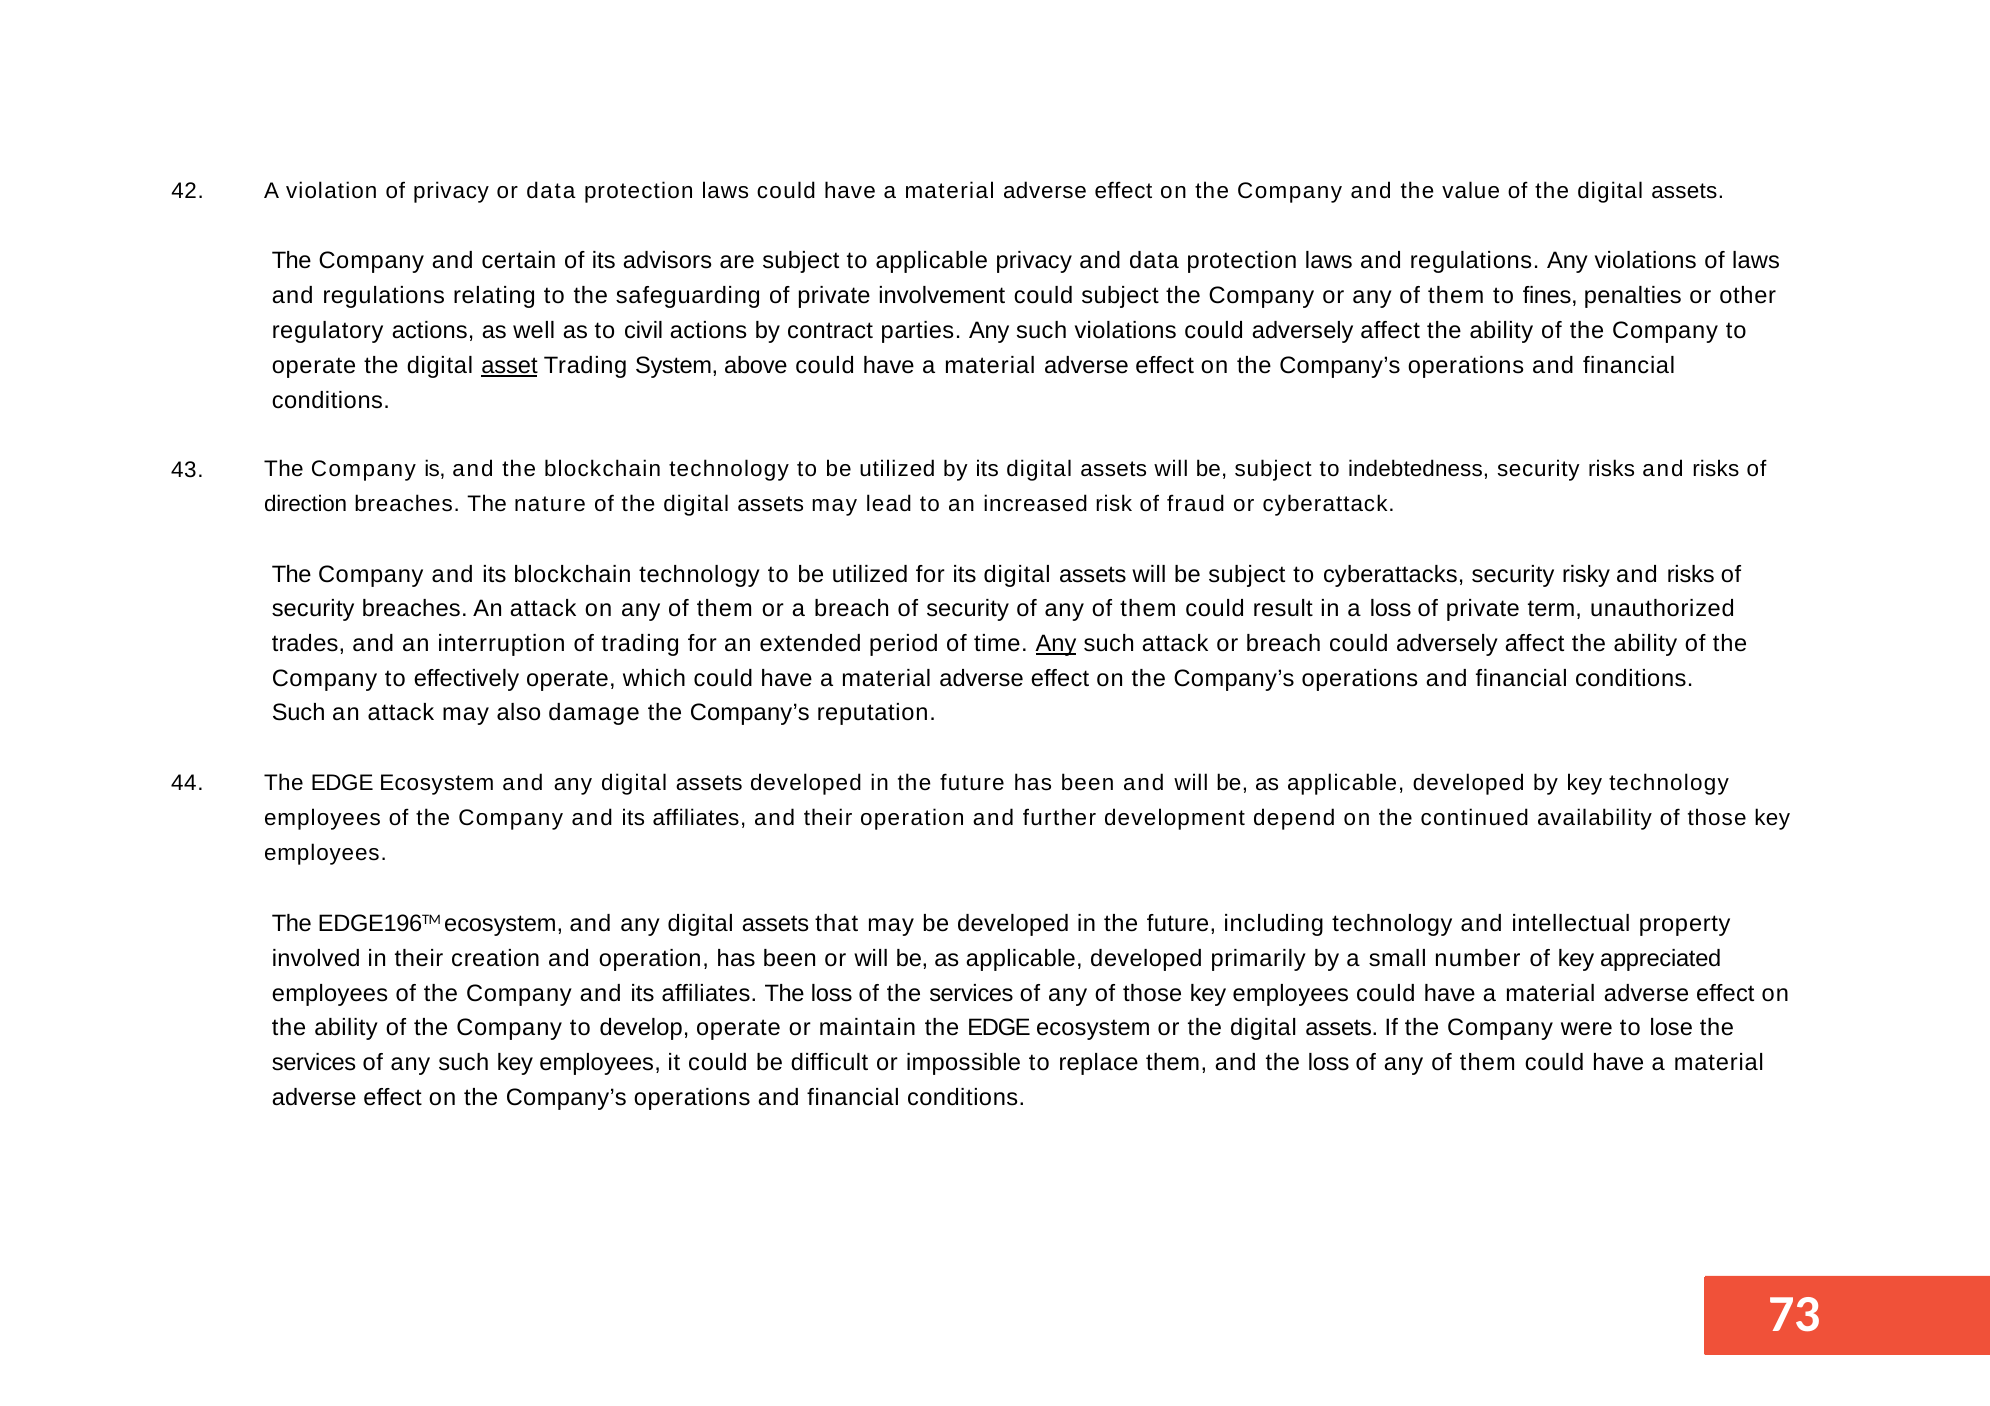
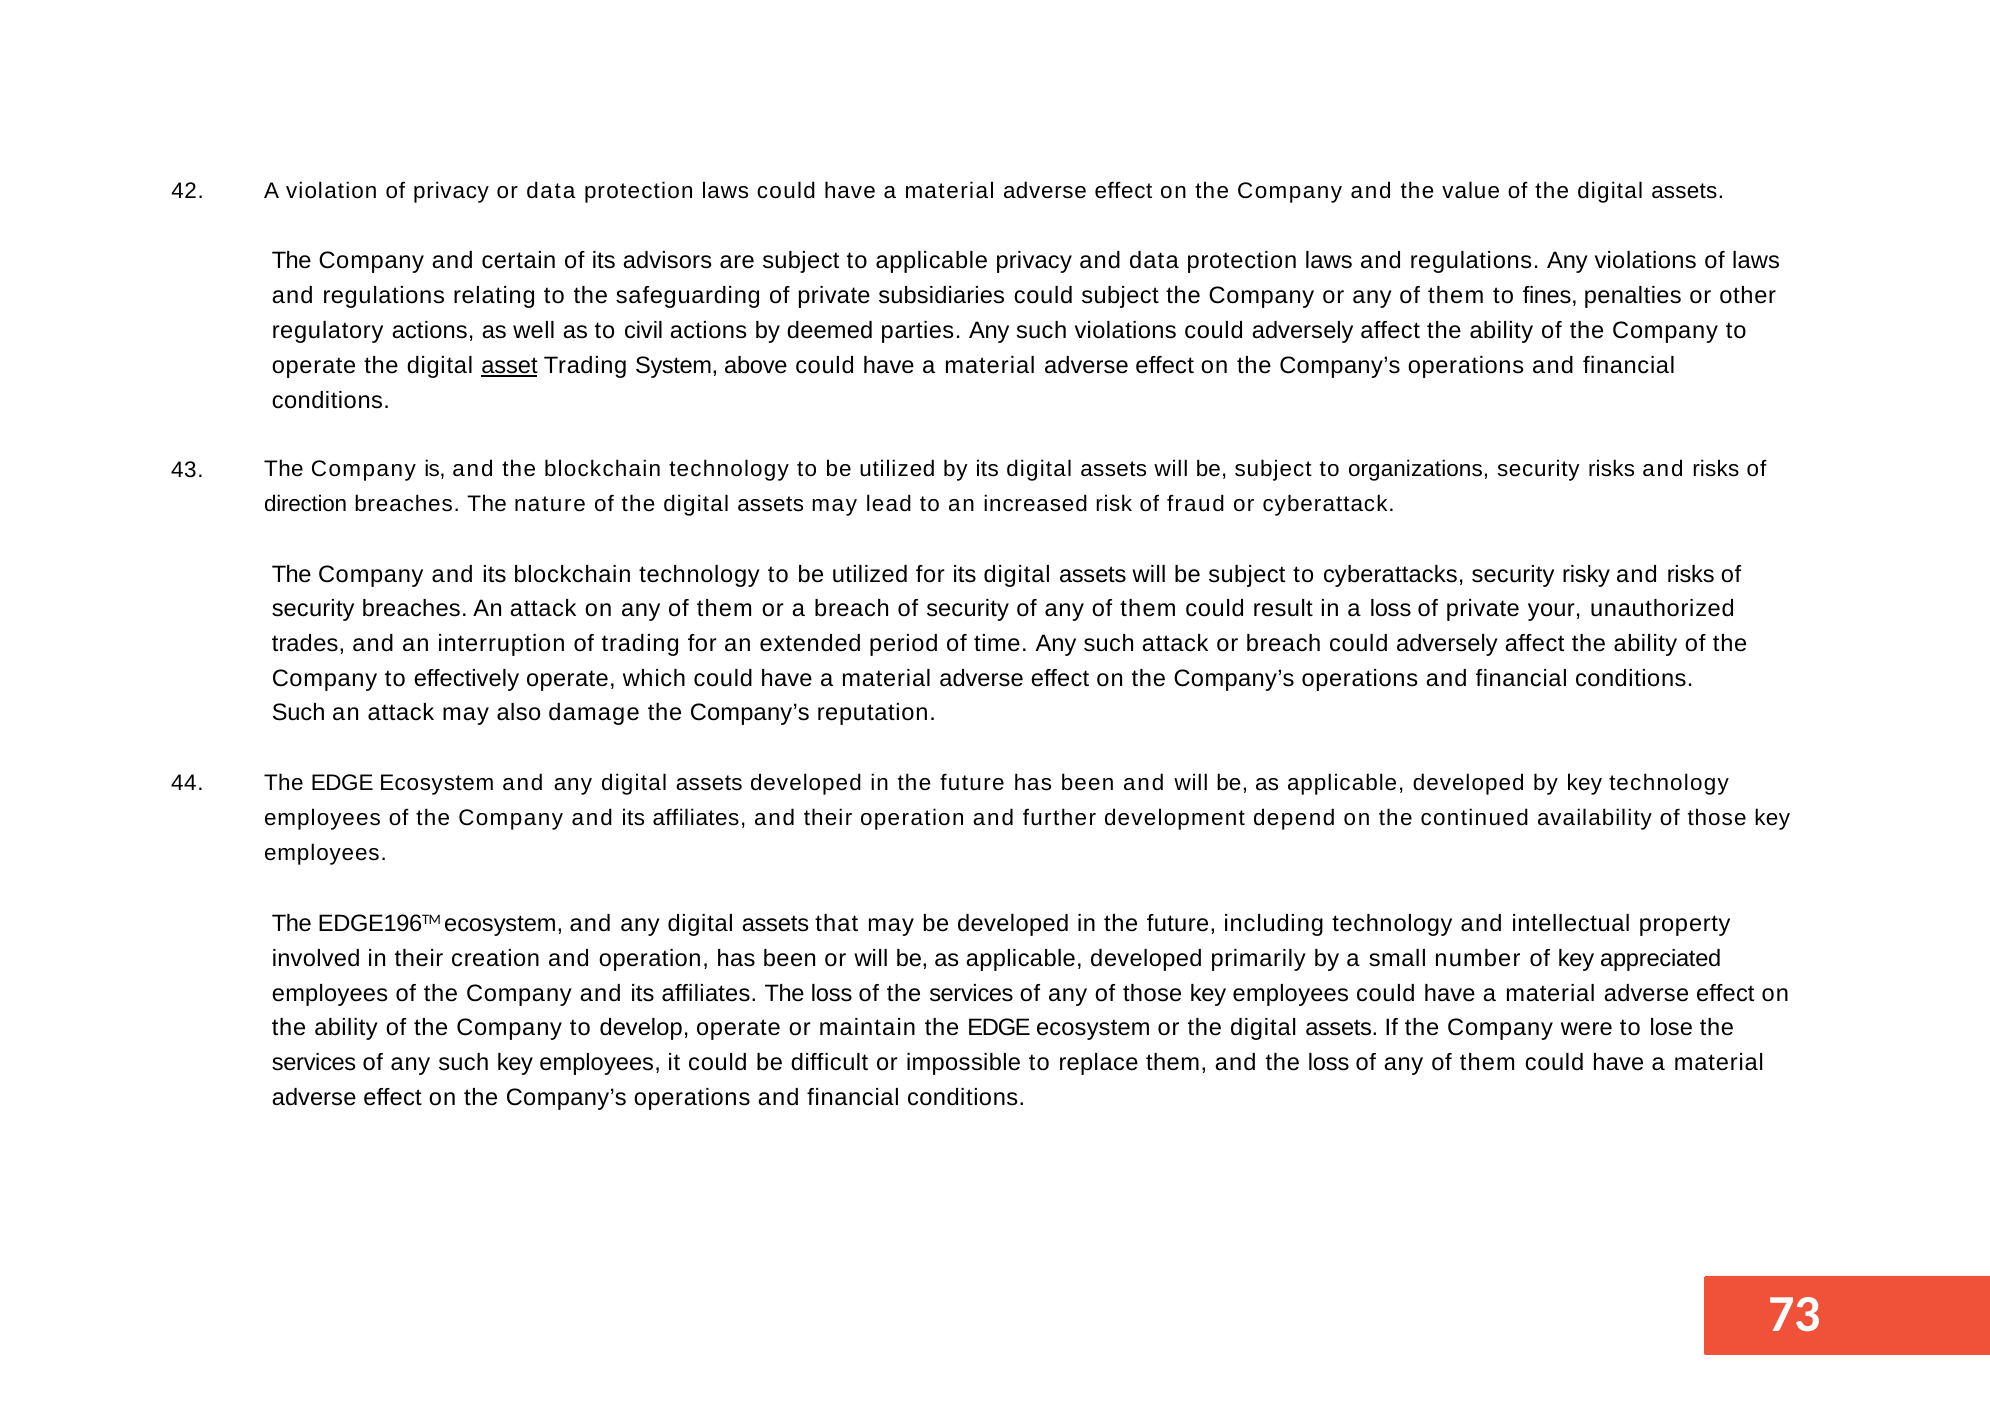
involvement: involvement -> subsidiaries
contract: contract -> deemed
indebtedness: indebtedness -> organizations
term: term -> your
Any at (1056, 644) underline: present -> none
